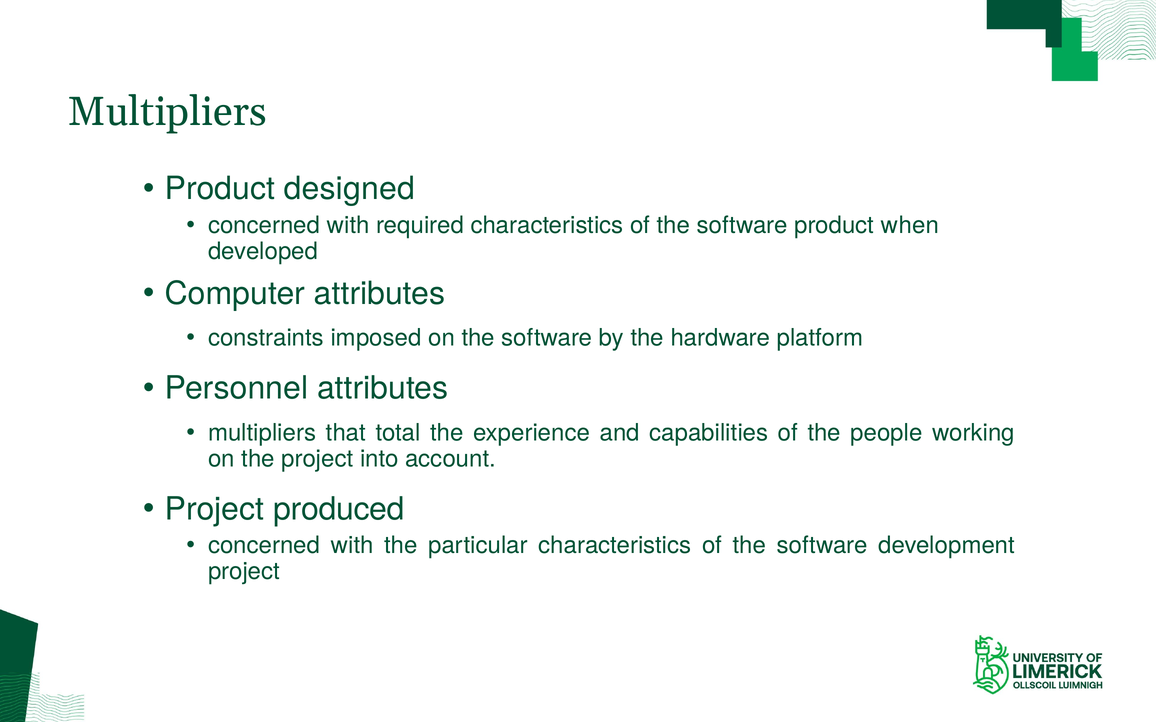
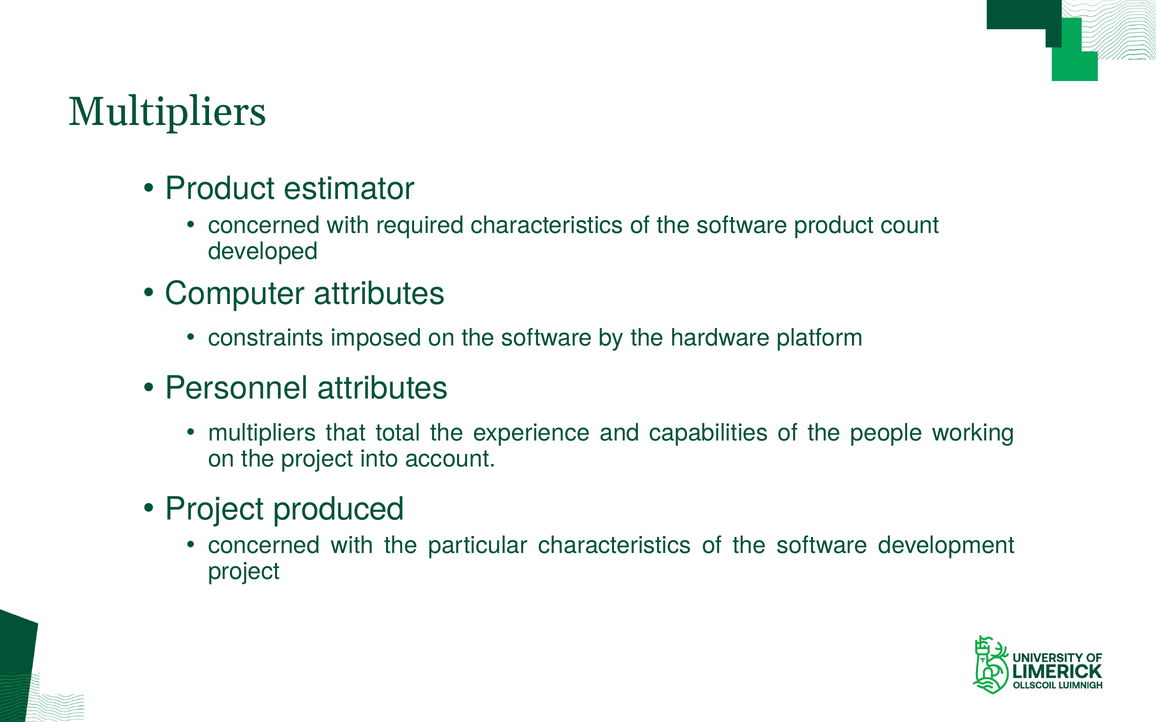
designed: designed -> estimator
when: when -> count
